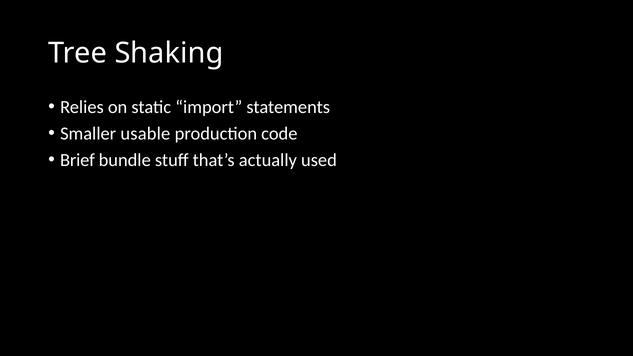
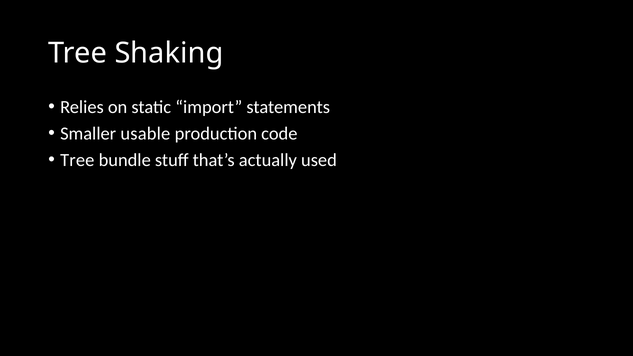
Brief at (77, 160): Brief -> Tree
